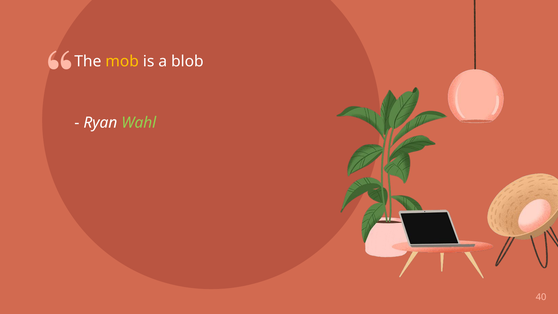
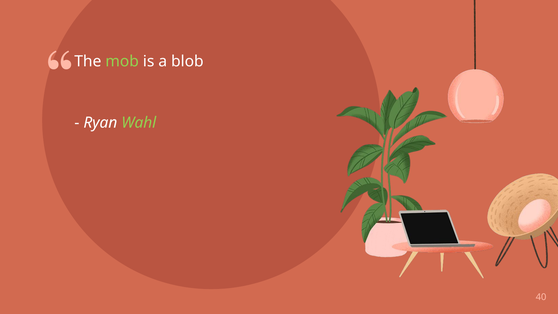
mob colour: yellow -> light green
